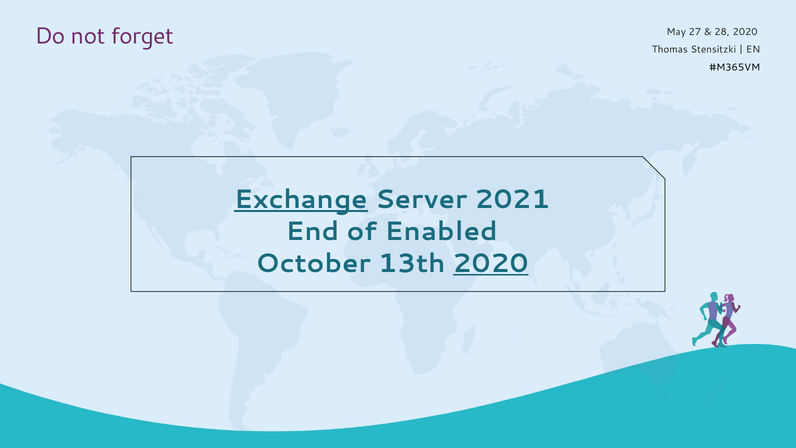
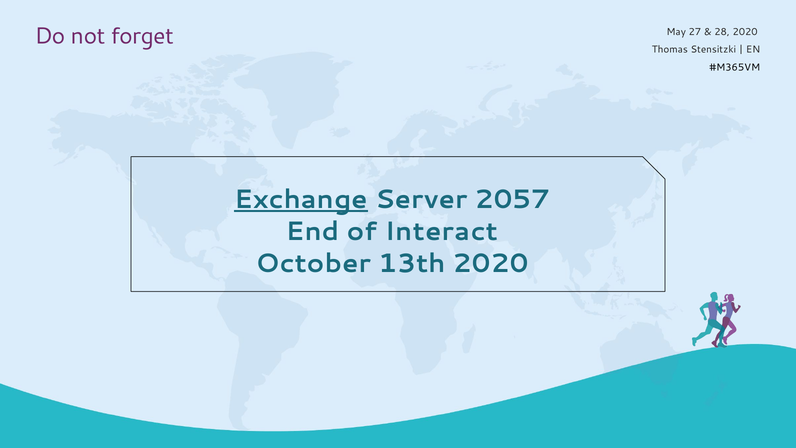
2021: 2021 -> 2057
Enabled: Enabled -> Interact
2020 at (491, 263) underline: present -> none
